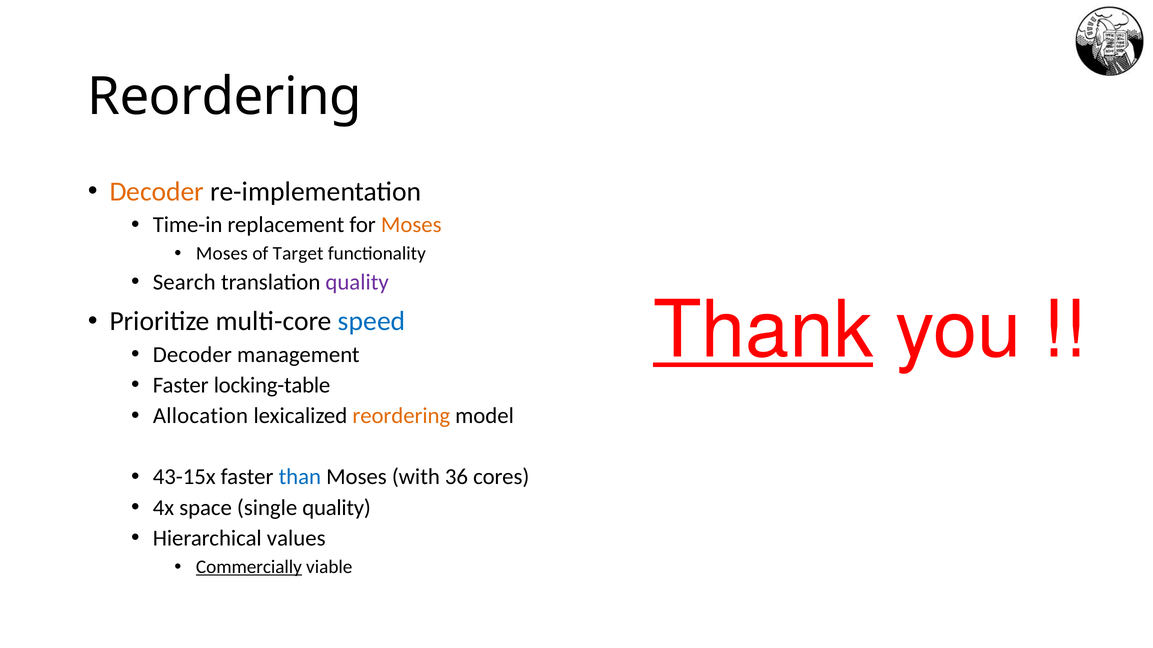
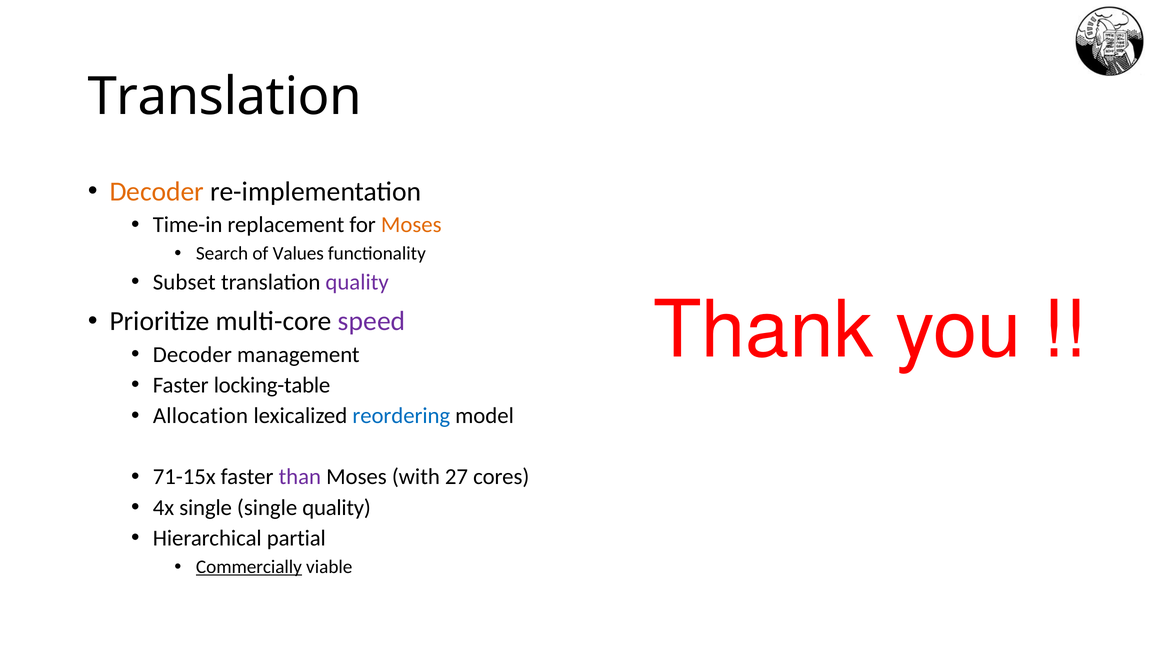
Reordering at (225, 97): Reordering -> Translation
Moses at (222, 254): Moses -> Search
Target: Target -> Values
Search: Search -> Subset
Thank underline: present -> none
speed colour: blue -> purple
reordering at (401, 416) colour: orange -> blue
43-15x: 43-15x -> 71-15x
than colour: blue -> purple
36: 36 -> 27
4x space: space -> single
values: values -> partial
